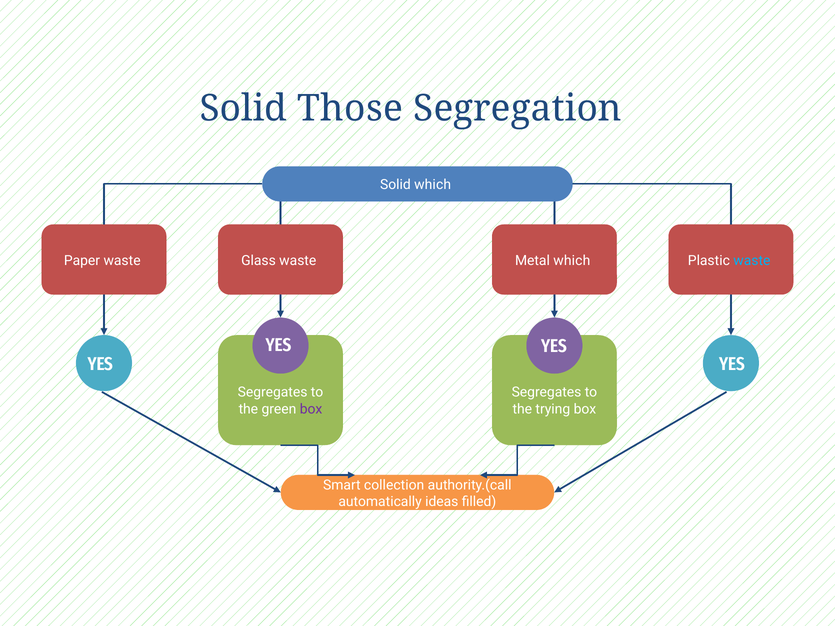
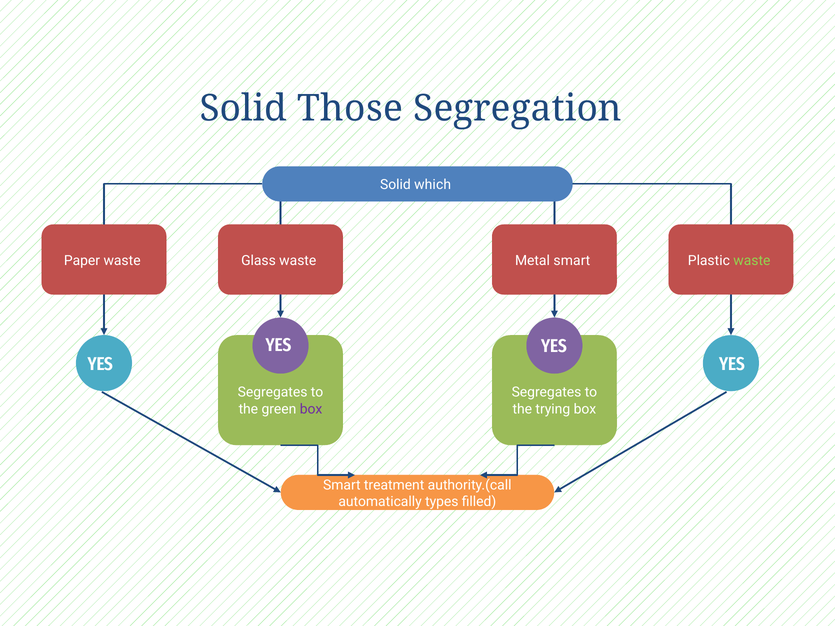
Metal which: which -> smart
waste at (752, 261) colour: light blue -> light green
collection: collection -> treatment
ideas: ideas -> types
